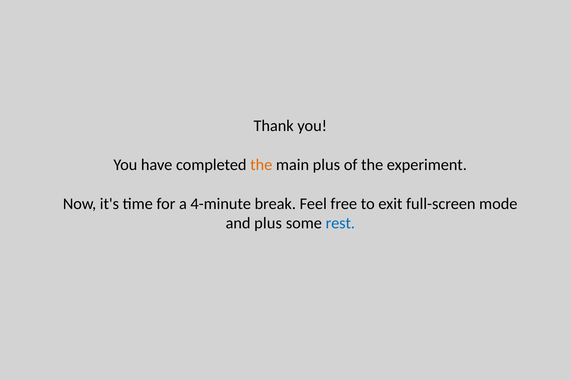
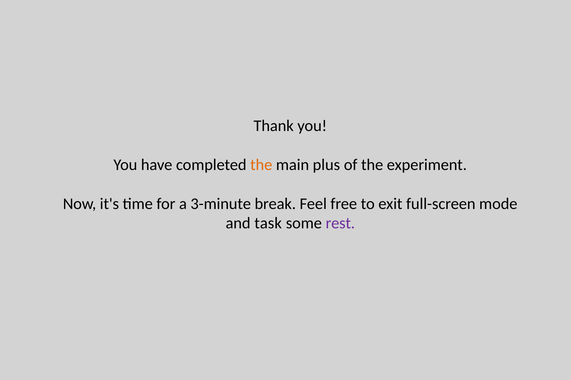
4-minute: 4-minute -> 3-minute
and plus: plus -> task
rest colour: blue -> purple
